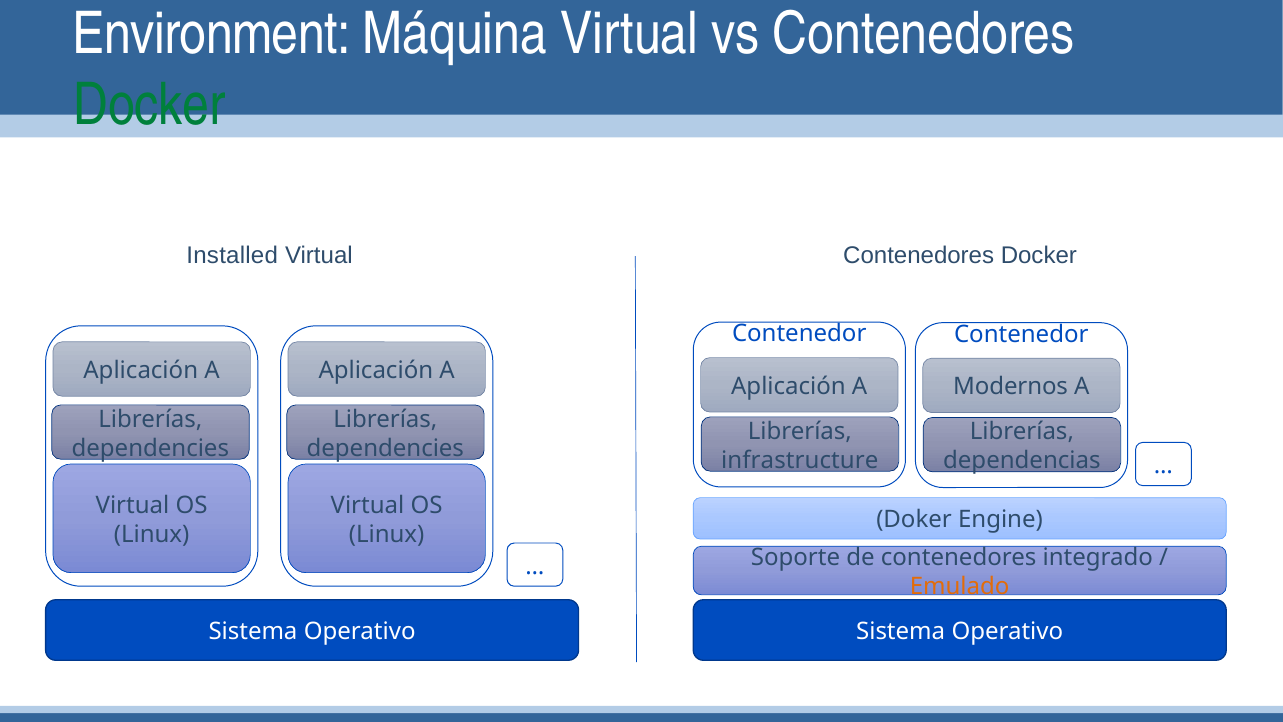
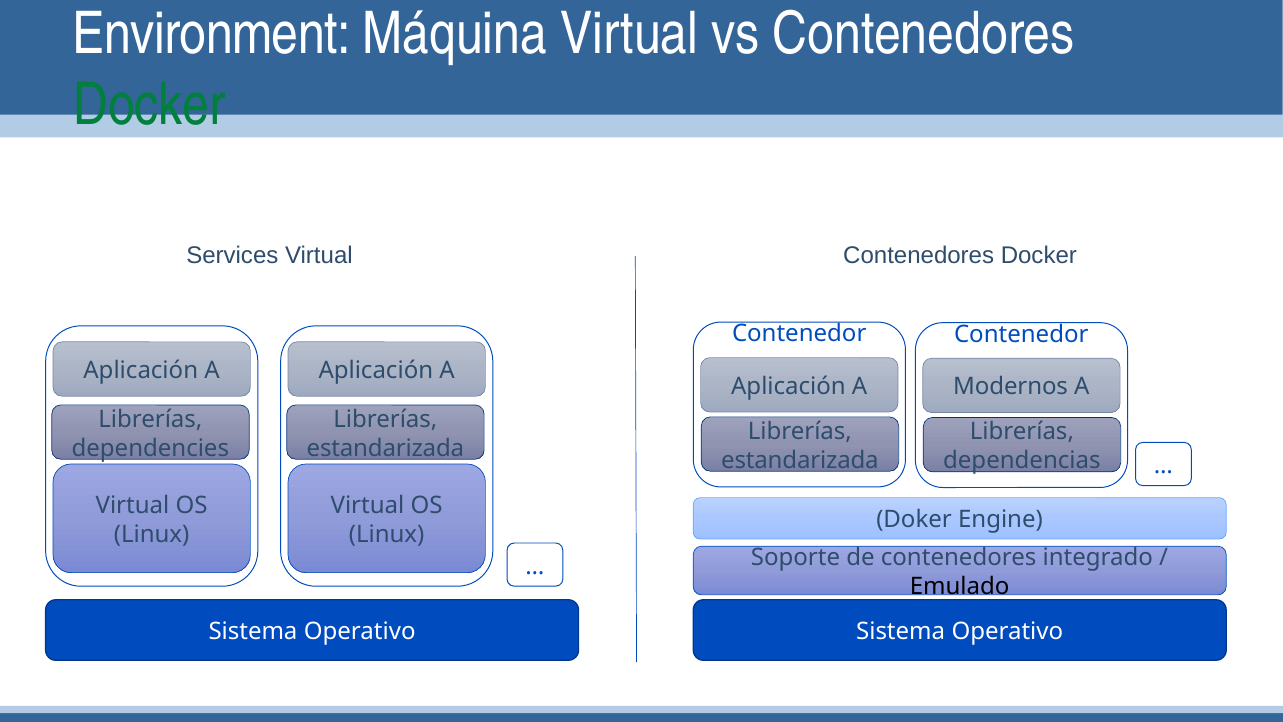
Installed: Installed -> Services
dependencies at (385, 448): dependencies -> estandarizada
infrastructure at (800, 460): infrastructure -> estandarizada
Emulado colour: orange -> black
